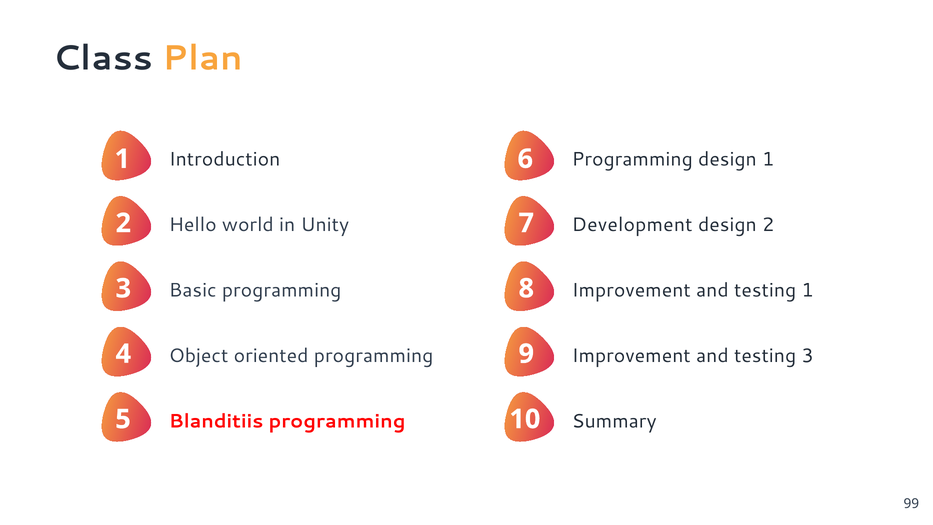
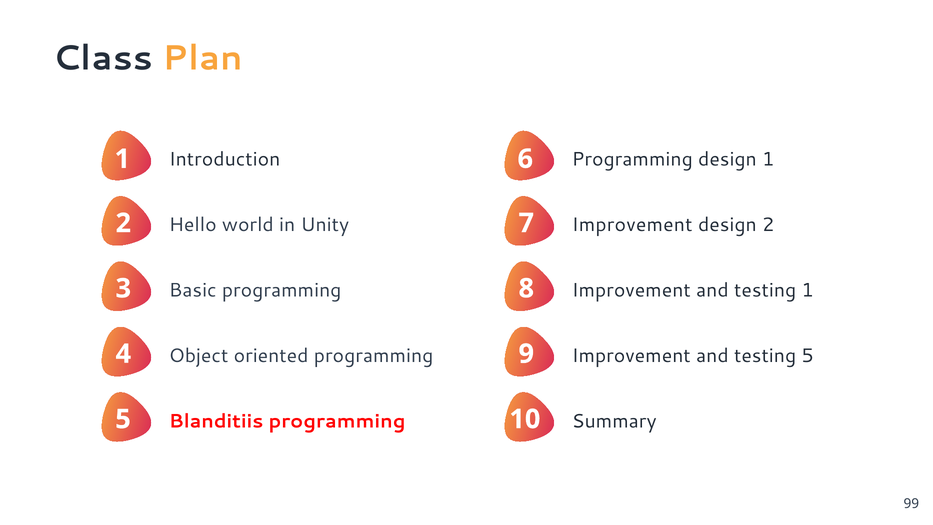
Development at (632, 225): Development -> Improvement
testing 3: 3 -> 5
